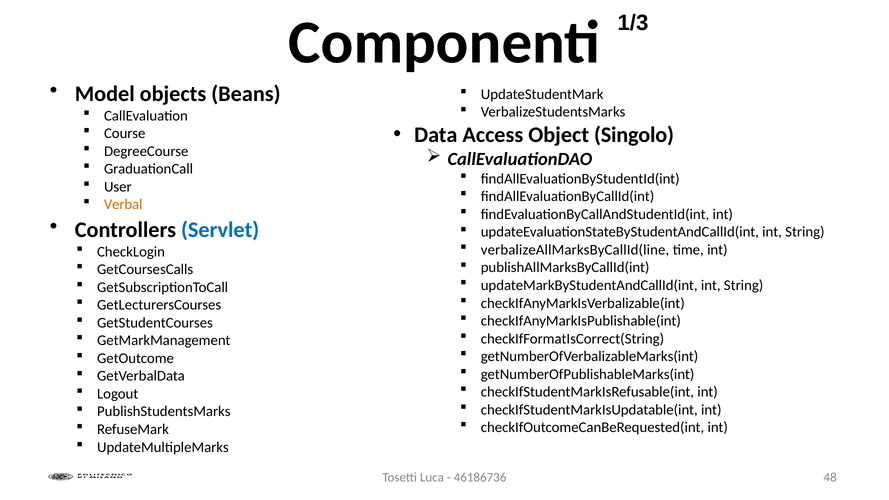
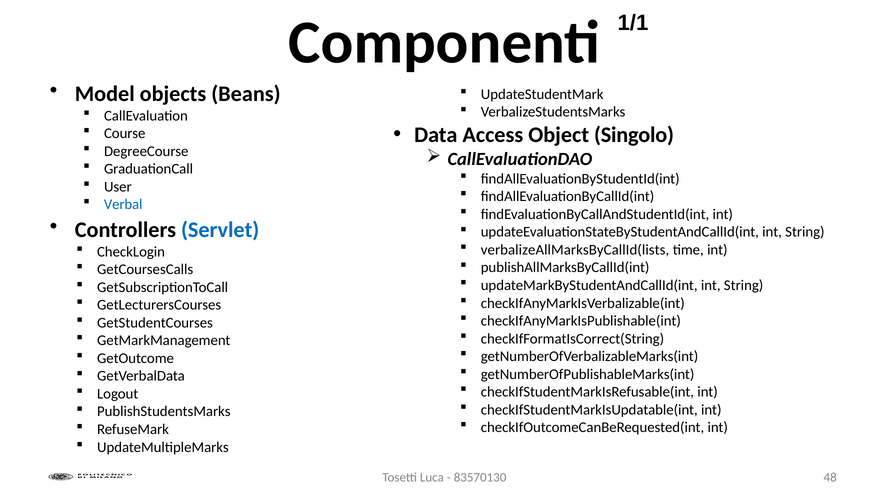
1/3: 1/3 -> 1/1
Verbal colour: orange -> blue
verbalizeAllMarksByCallId(line: verbalizeAllMarksByCallId(line -> verbalizeAllMarksByCallId(lists
46186736: 46186736 -> 83570130
